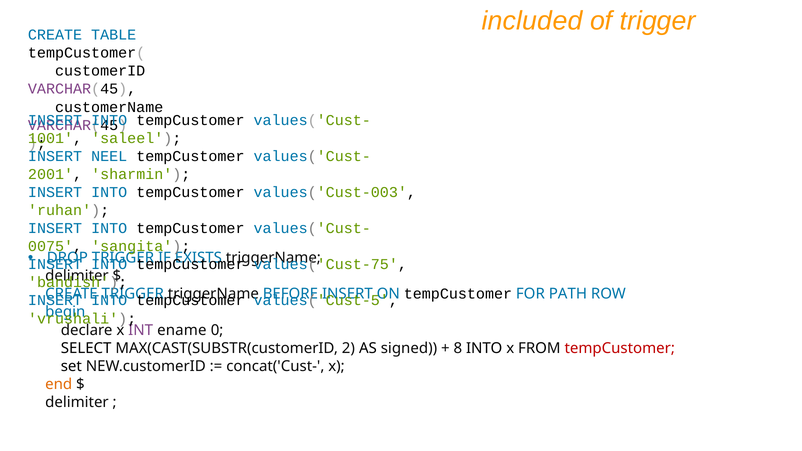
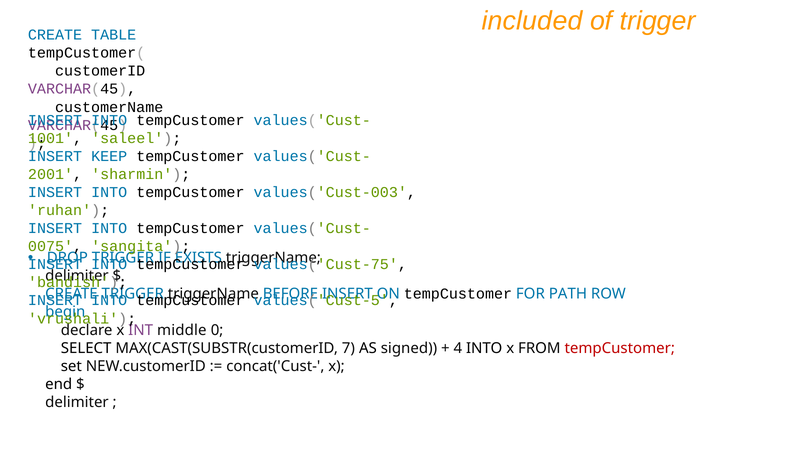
NEEL: NEEL -> KEEP
ename: ename -> middle
2: 2 -> 7
8: 8 -> 4
end colour: orange -> black
